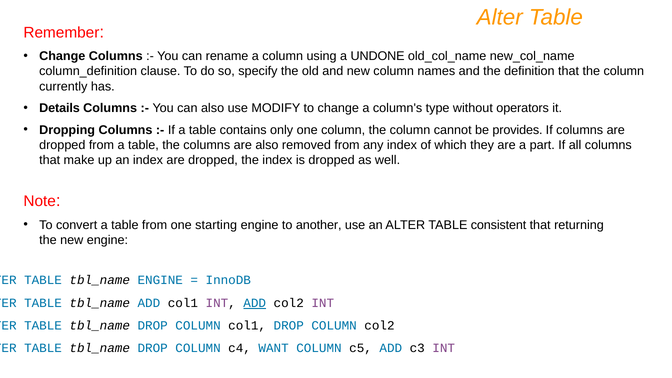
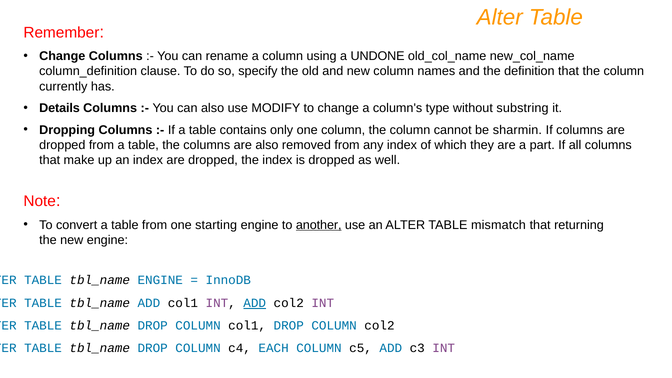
operators: operators -> substring
provides: provides -> sharmin
another underline: none -> present
consistent: consistent -> mismatch
WANT: WANT -> EACH
